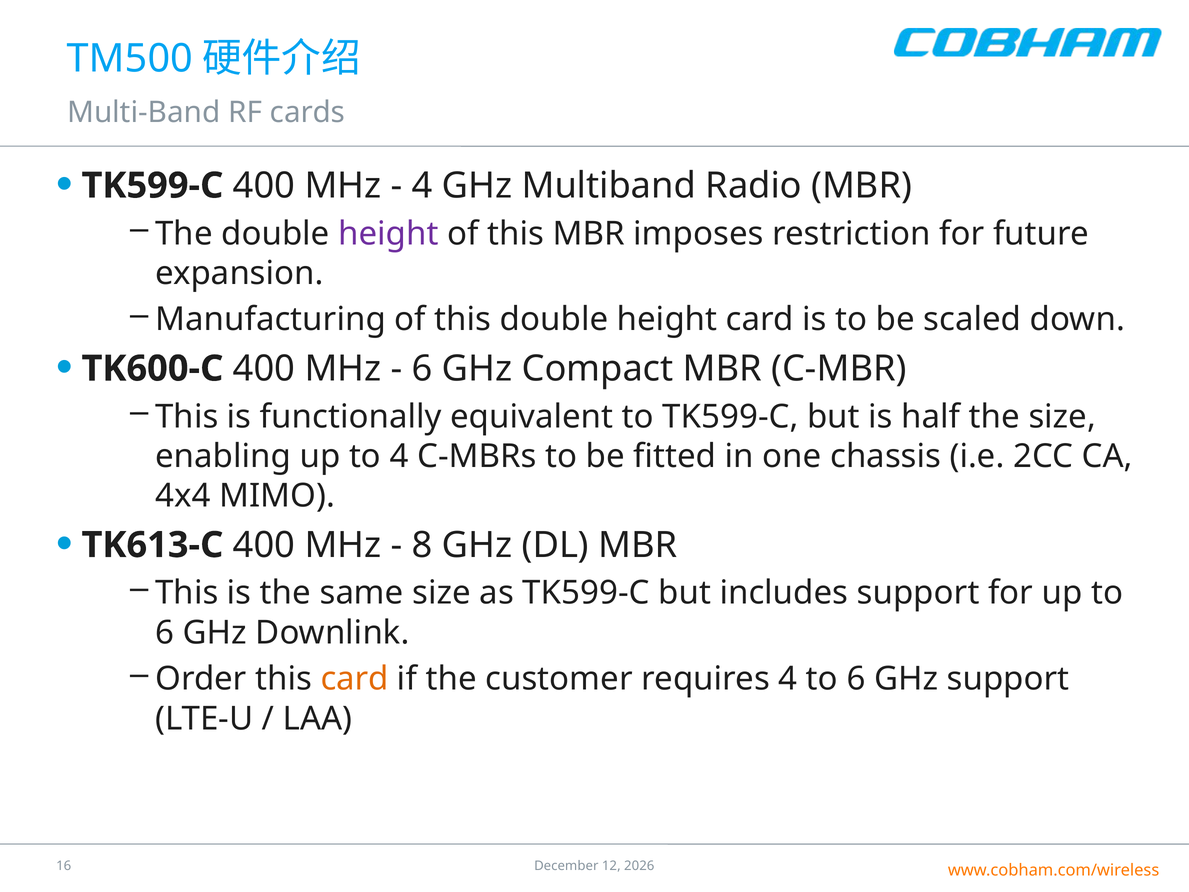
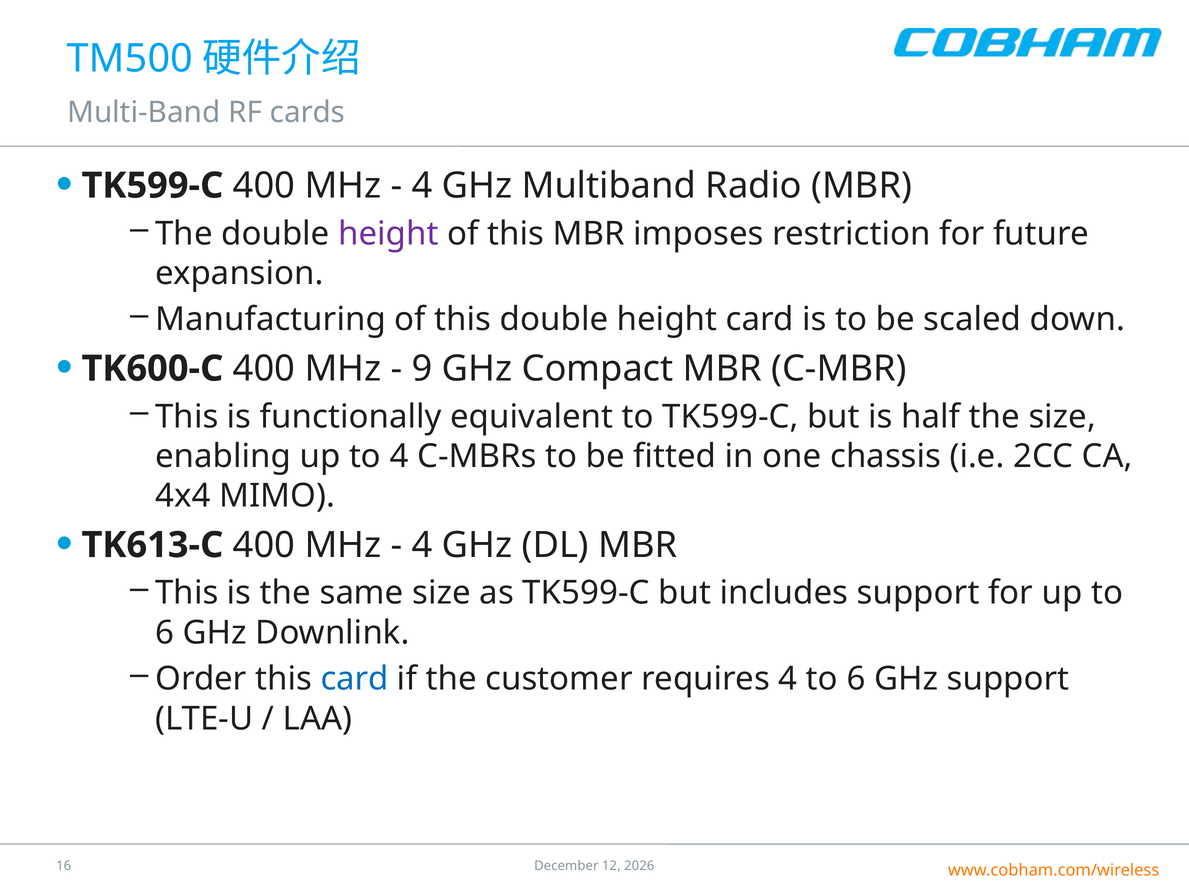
6 at (422, 369): 6 -> 9
8 at (422, 545): 8 -> 4
card at (355, 679) colour: orange -> blue
